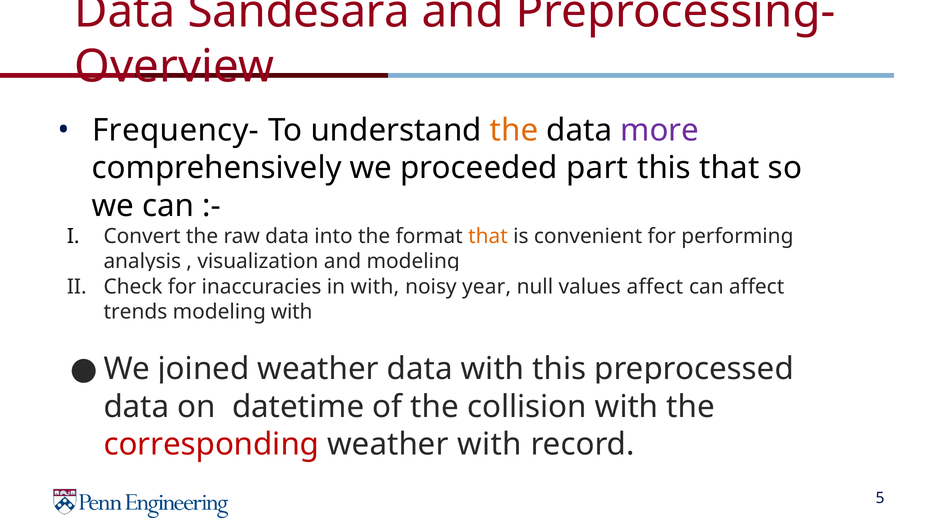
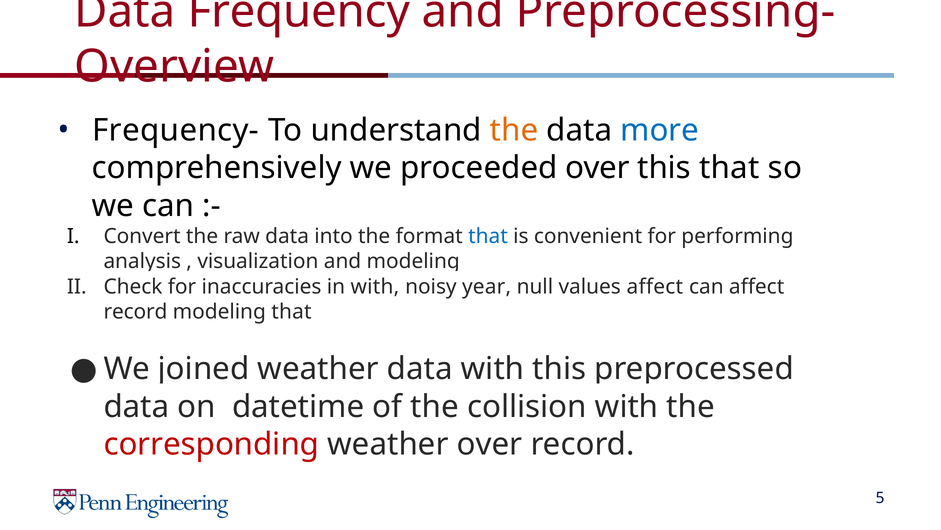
Sandesara: Sandesara -> Frequency
more colour: purple -> blue
proceeded part: part -> over
that at (488, 236) colour: orange -> blue
trends at (135, 311): trends -> record
modeling with: with -> that
weather with: with -> over
